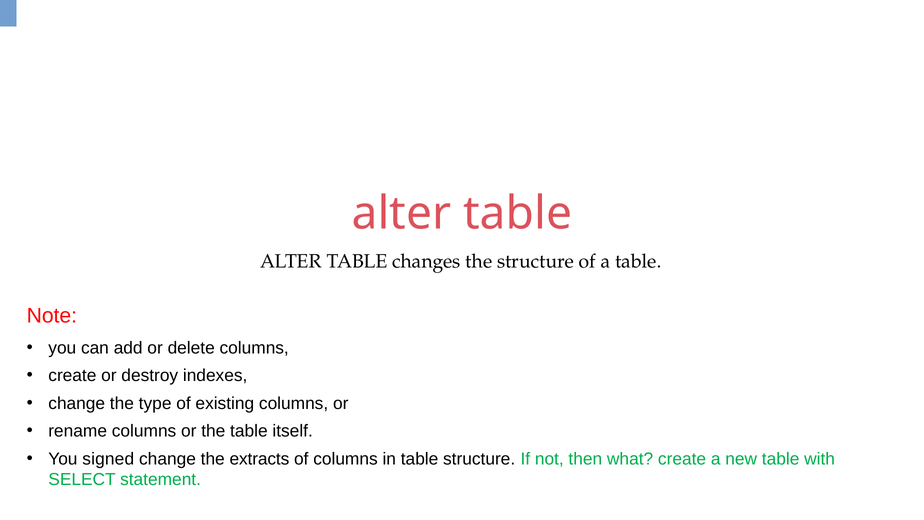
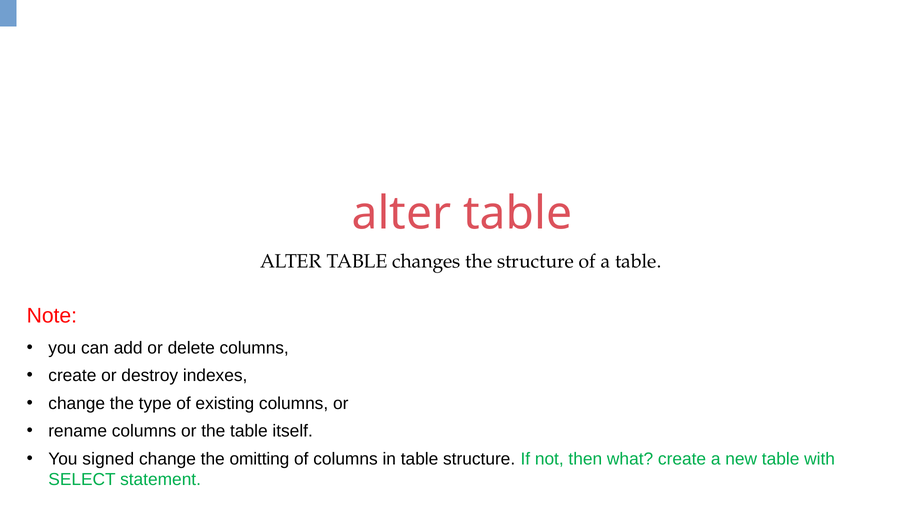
extracts: extracts -> omitting
